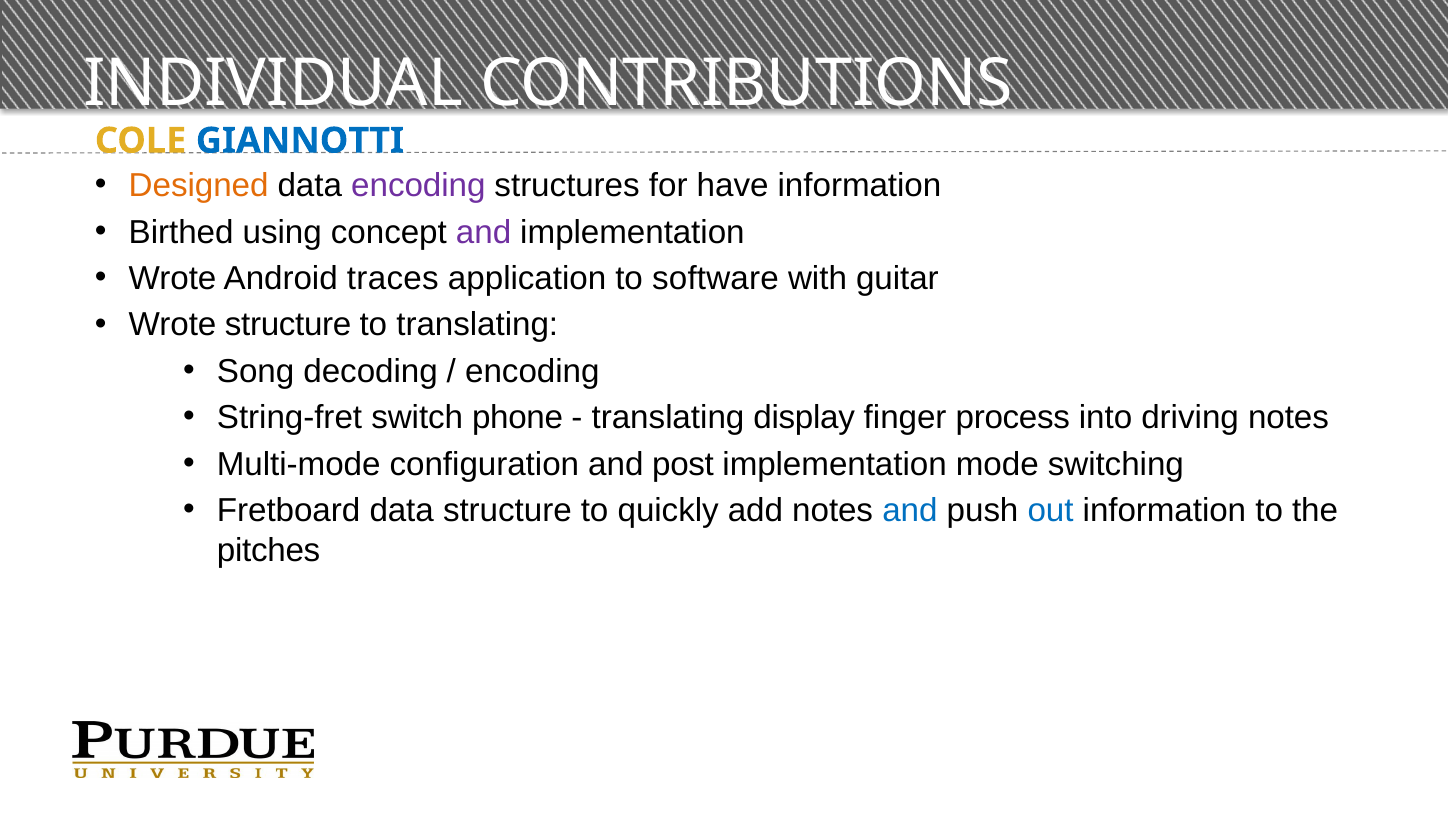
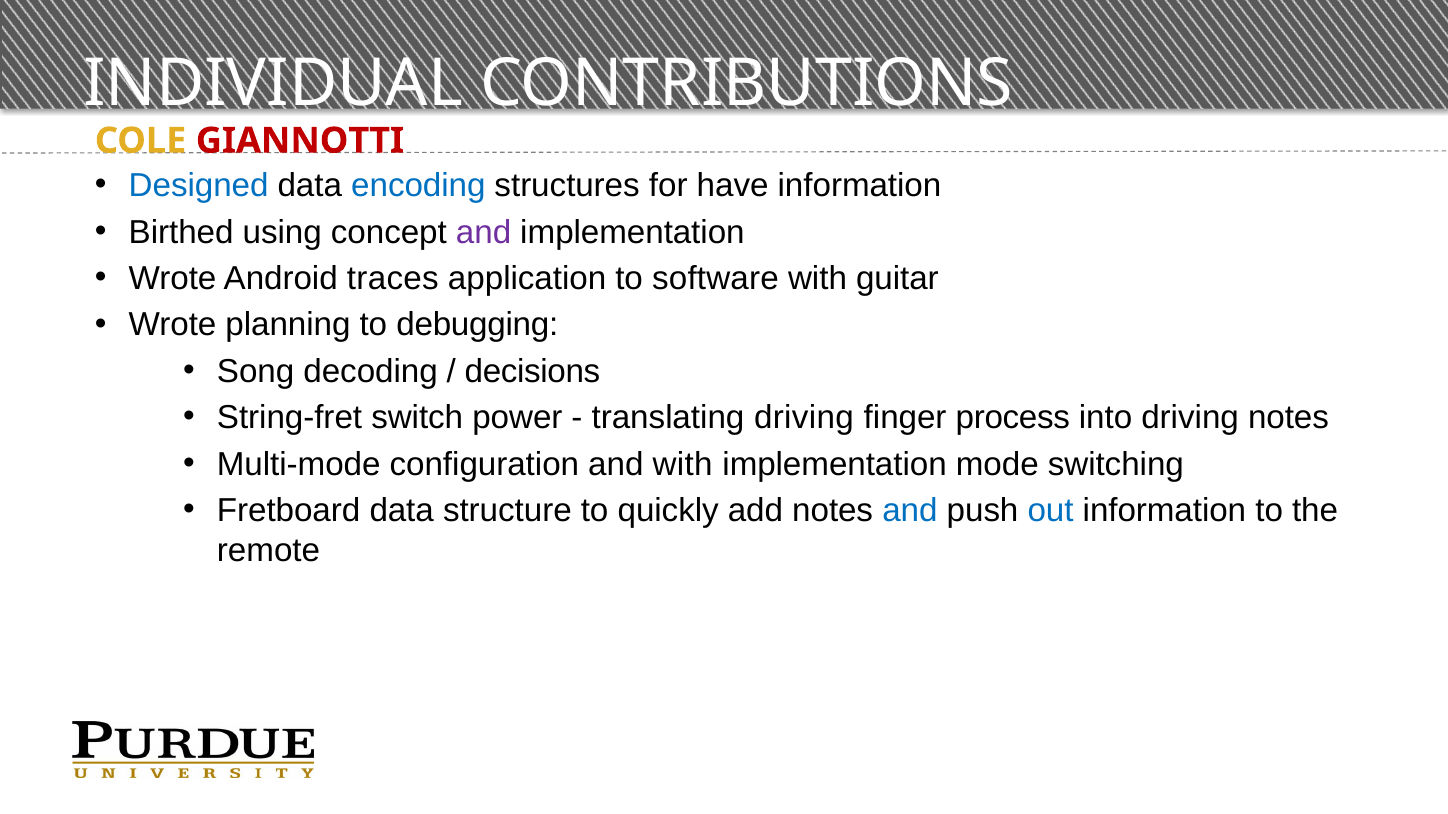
GIANNOTTI colour: blue -> red
Designed colour: orange -> blue
encoding at (418, 186) colour: purple -> blue
Wrote structure: structure -> planning
to translating: translating -> debugging
encoding at (532, 372): encoding -> decisions
phone: phone -> power
translating display: display -> driving
and post: post -> with
pitches: pitches -> remote
